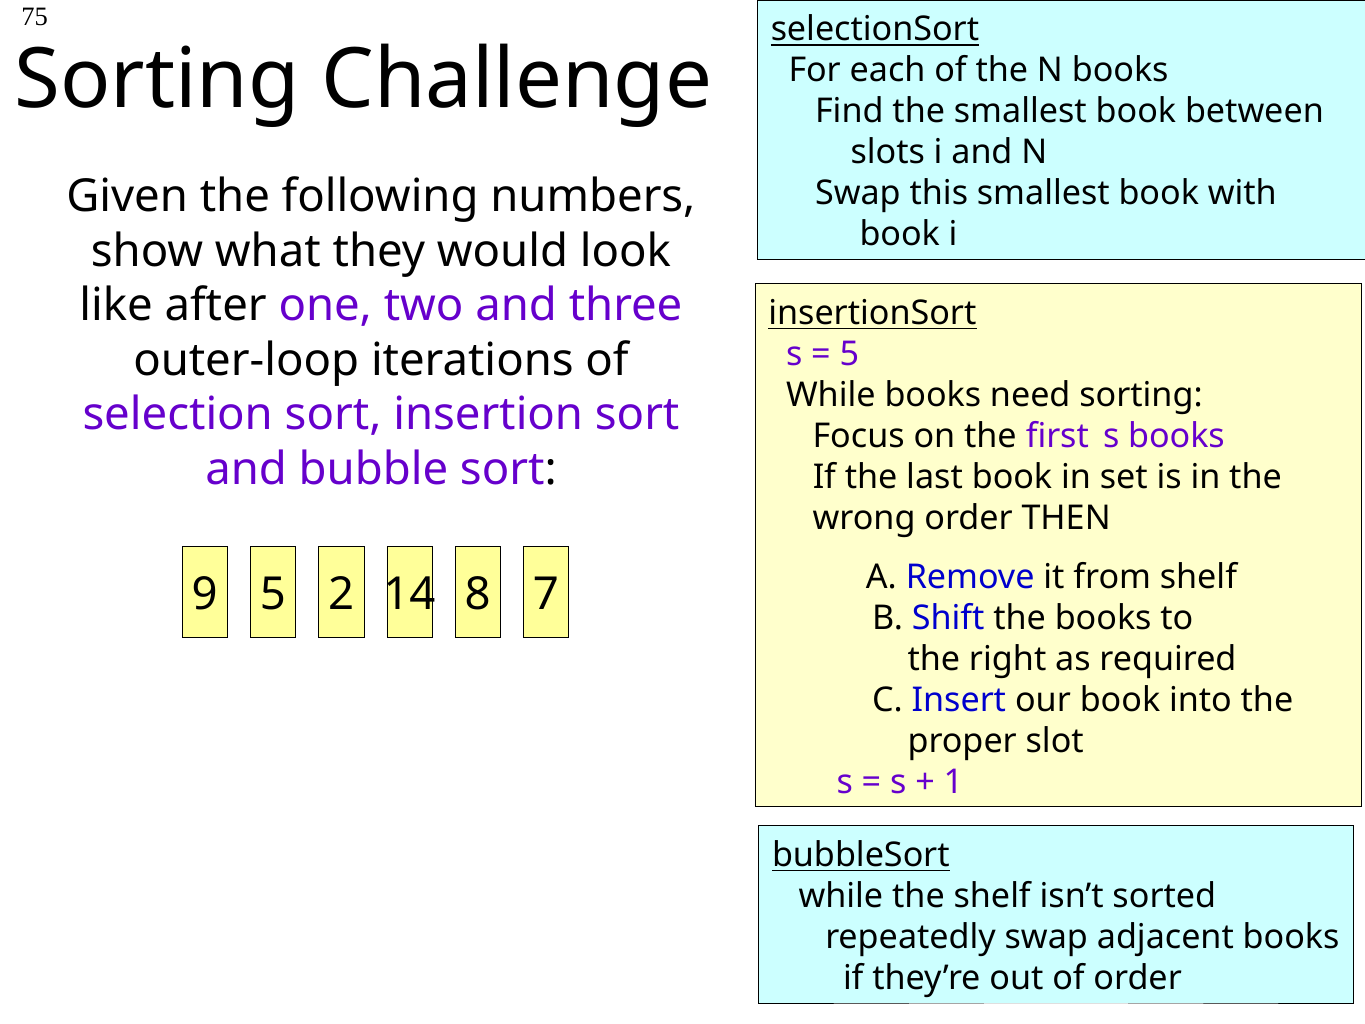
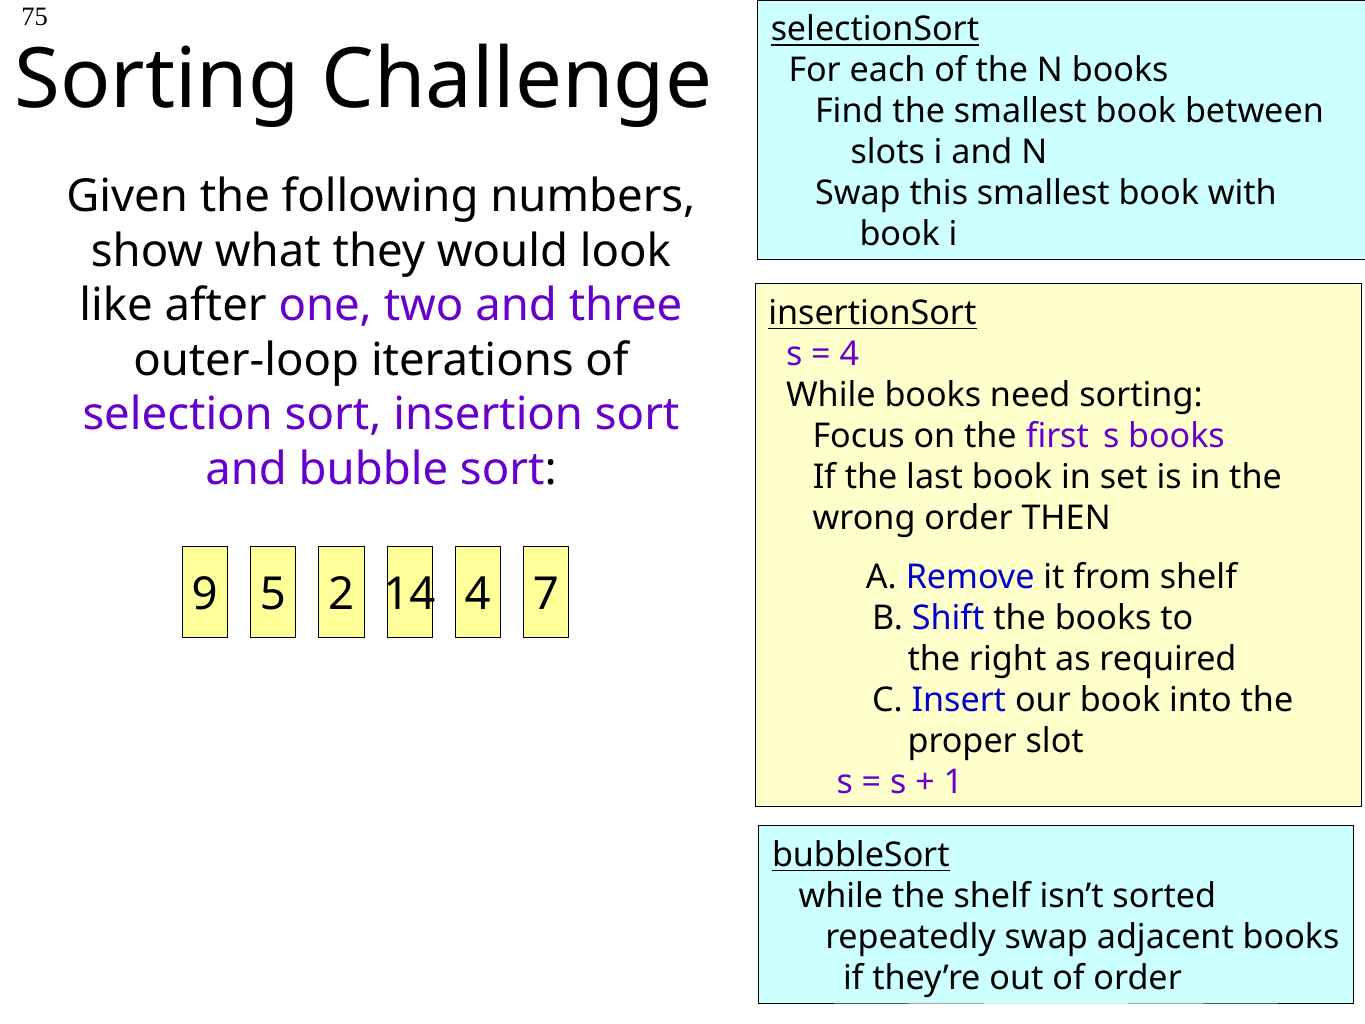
5 at (849, 354): 5 -> 4
14 8: 8 -> 4
